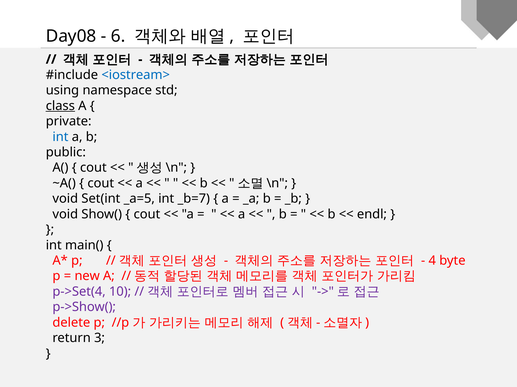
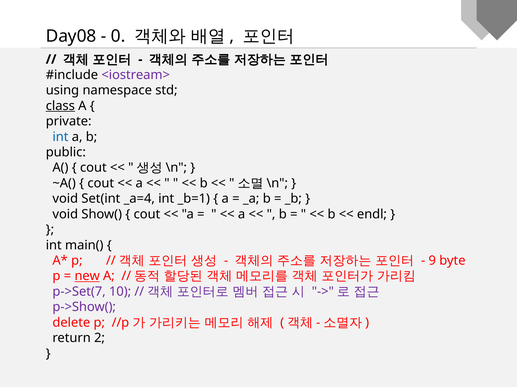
6: 6 -> 0
<iostream> colour: blue -> purple
_a=5: _a=5 -> _a=4
_b=7: _b=7 -> _b=1
4: 4 -> 9
new underline: none -> present
p->Set(4: p->Set(4 -> p->Set(7
3: 3 -> 2
